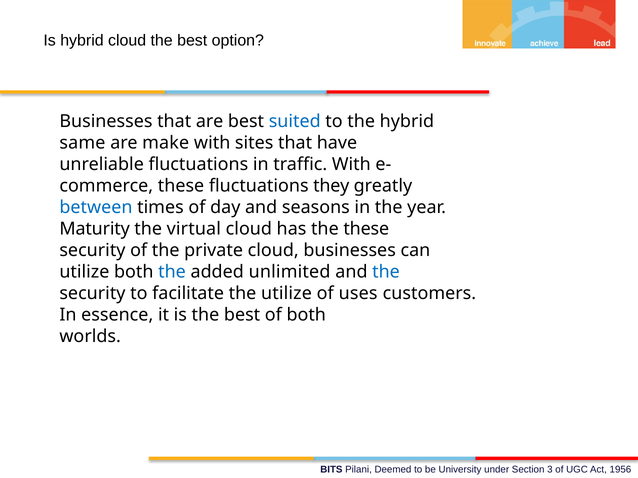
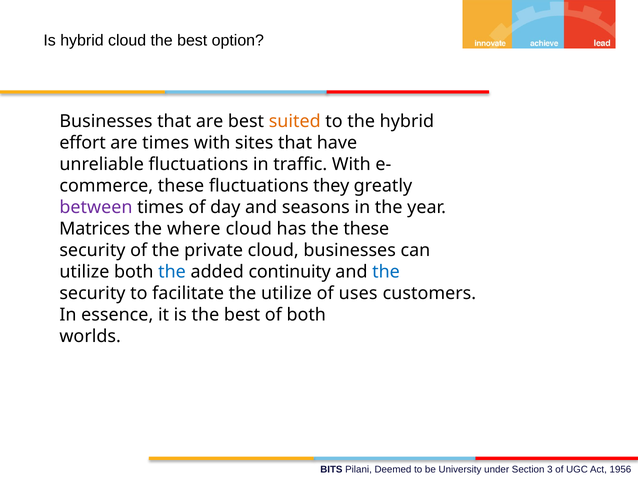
suited colour: blue -> orange
same: same -> effort
are make: make -> times
between colour: blue -> purple
Maturity: Maturity -> Matrices
virtual: virtual -> where
unlimited: unlimited -> continuity
